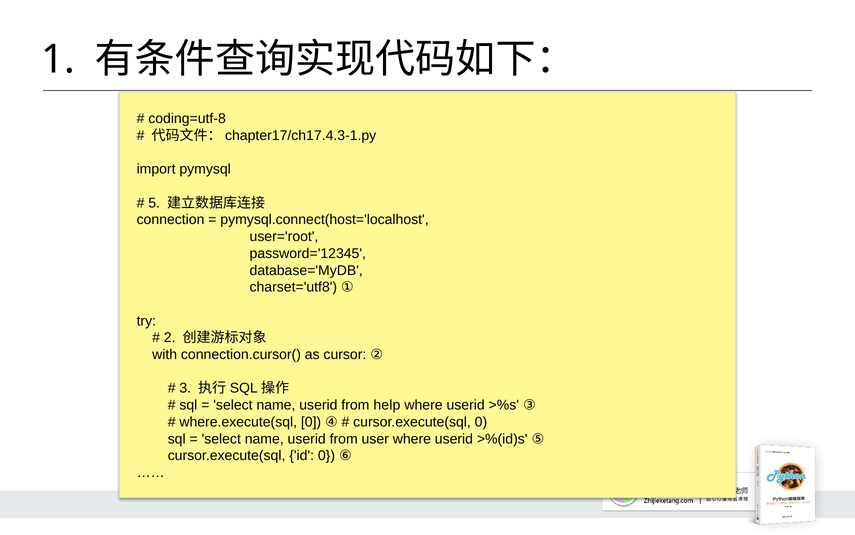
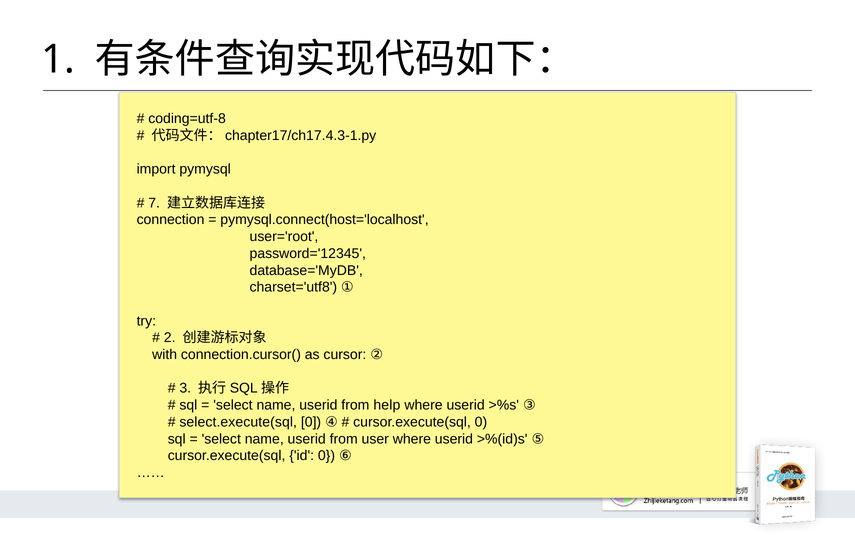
5: 5 -> 7
where.execute(sql: where.execute(sql -> select.execute(sql
